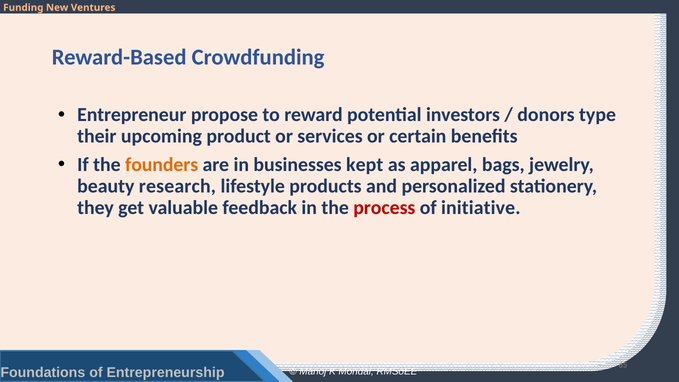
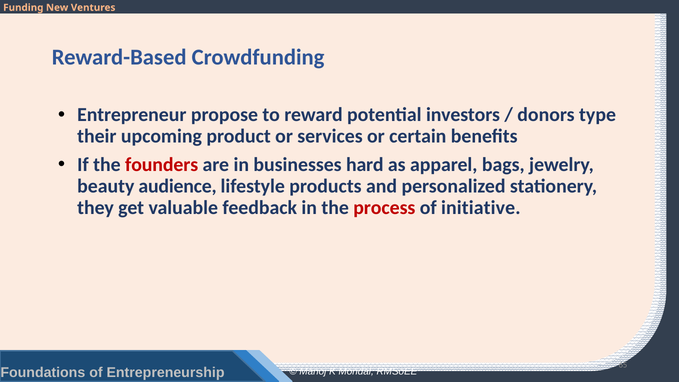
founders colour: orange -> red
kept: kept -> hard
research: research -> audience
